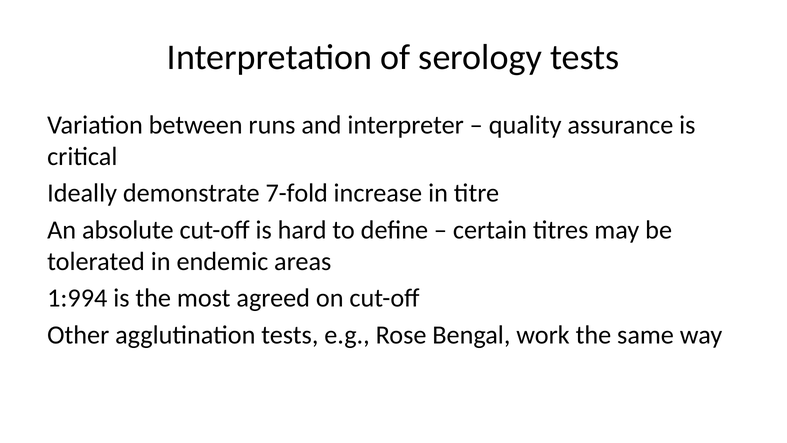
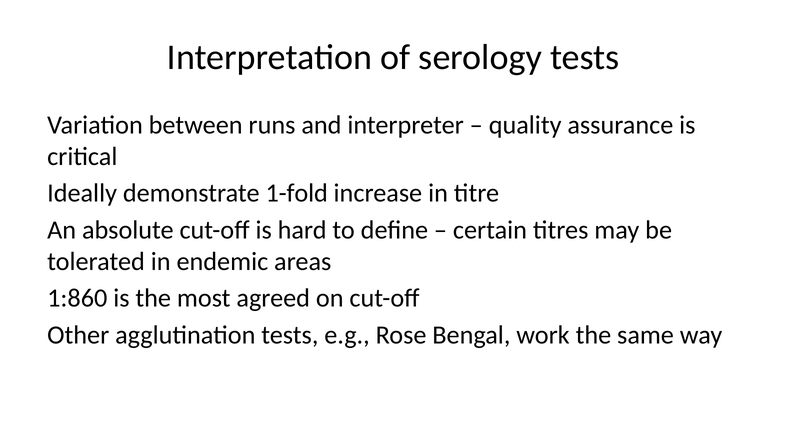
7-fold: 7-fold -> 1-fold
1:994: 1:994 -> 1:860
